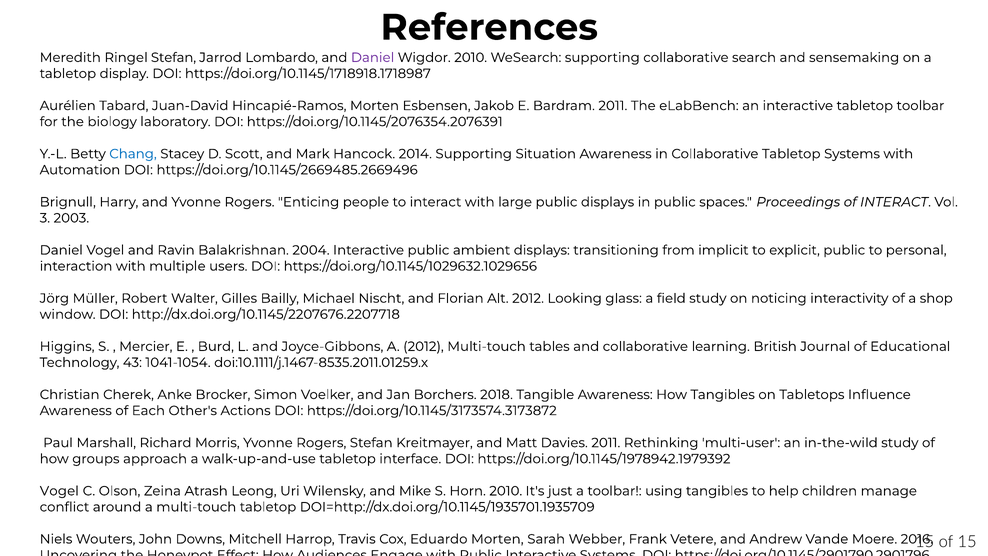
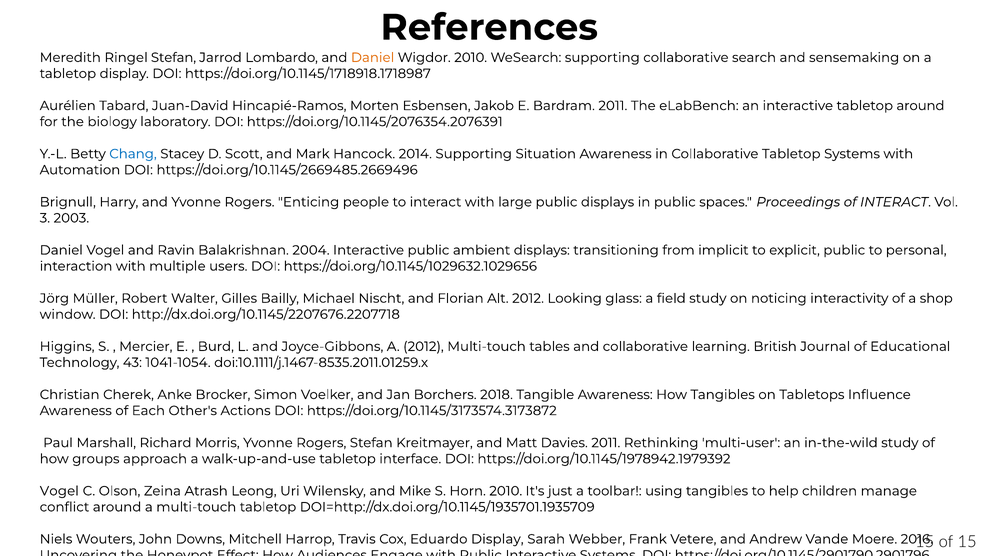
Daniel at (373, 58) colour: purple -> orange
tabletop toolbar: toolbar -> around
Eduardo Morten: Morten -> Display
